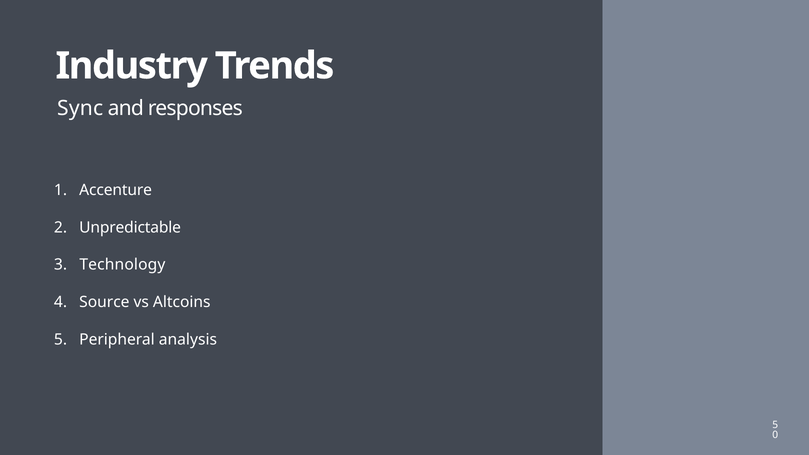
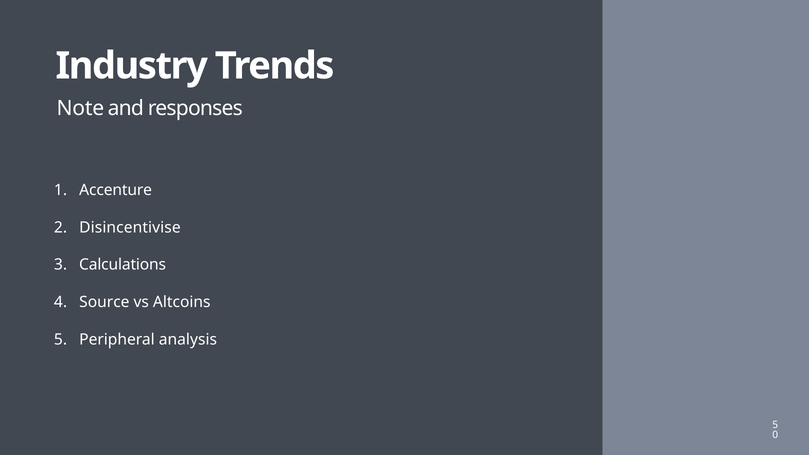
Sync: Sync -> Note
Unpredictable: Unpredictable -> Disincentivise
Technology: Technology -> Calculations
